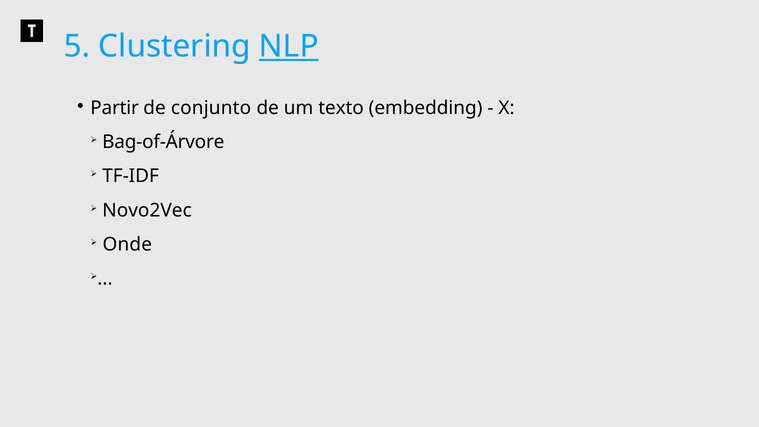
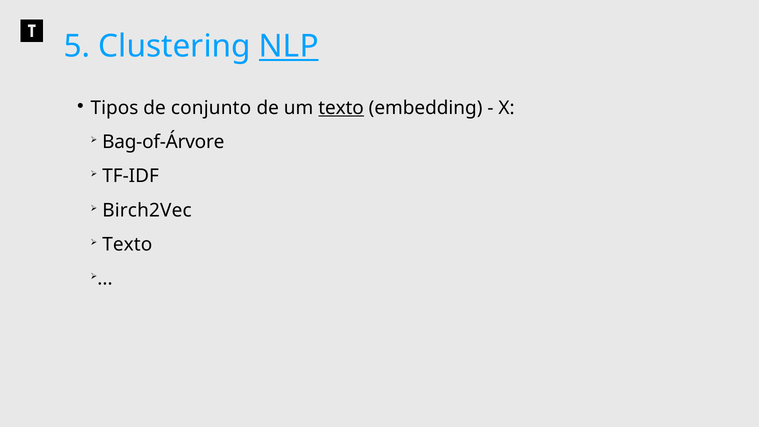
Partir: Partir -> Tipos
texto at (341, 108) underline: none -> present
Novo2Vec: Novo2Vec -> Birch2Vec
Onde at (127, 245): Onde -> Texto
